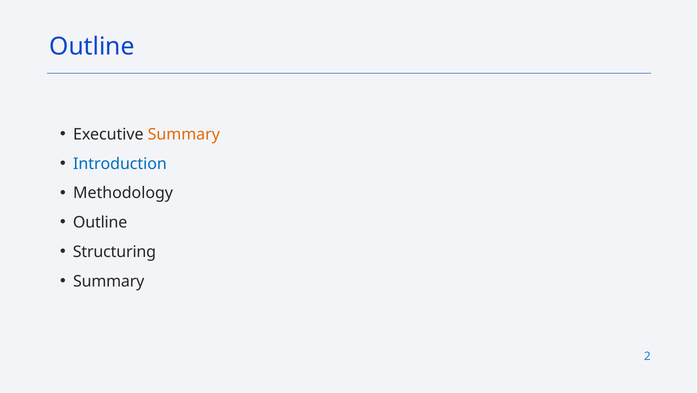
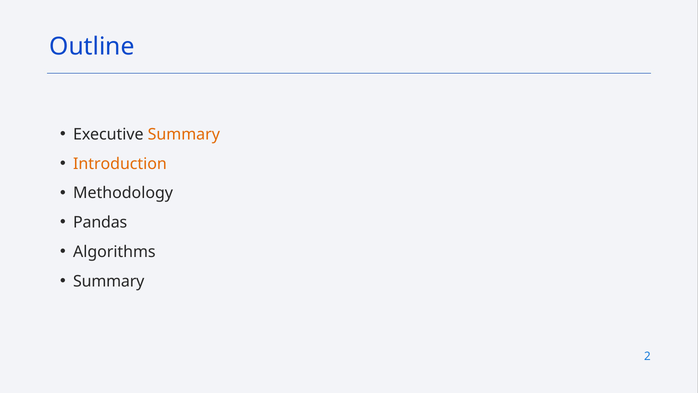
Introduction colour: blue -> orange
Outline at (100, 222): Outline -> Pandas
Structuring: Structuring -> Algorithms
